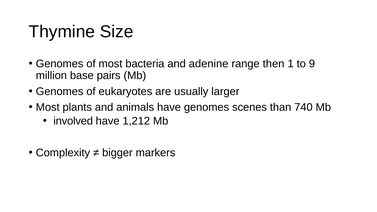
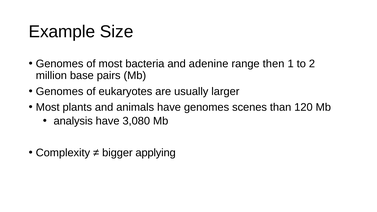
Thymine: Thymine -> Example
9: 9 -> 2
740: 740 -> 120
involved: involved -> analysis
1,212: 1,212 -> 3,080
markers: markers -> applying
